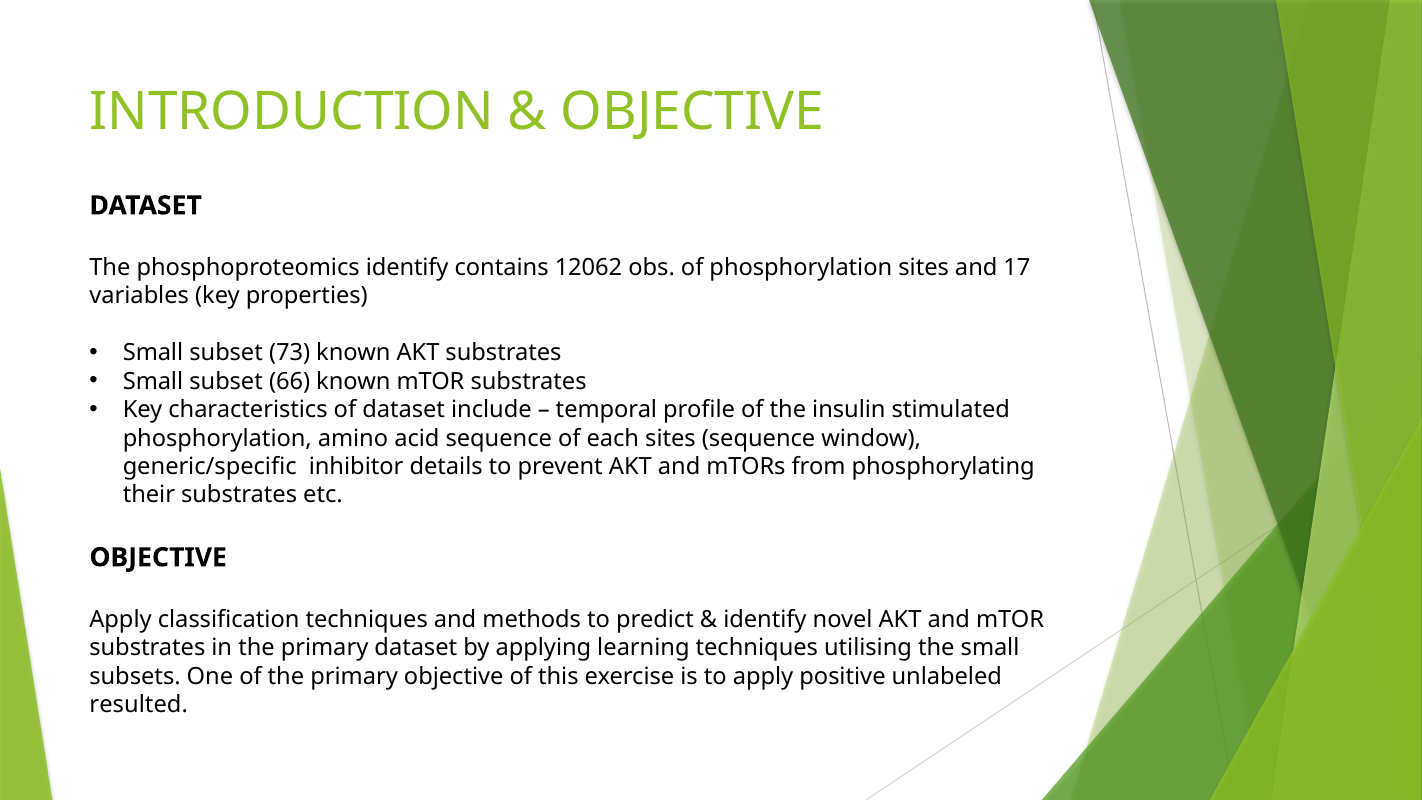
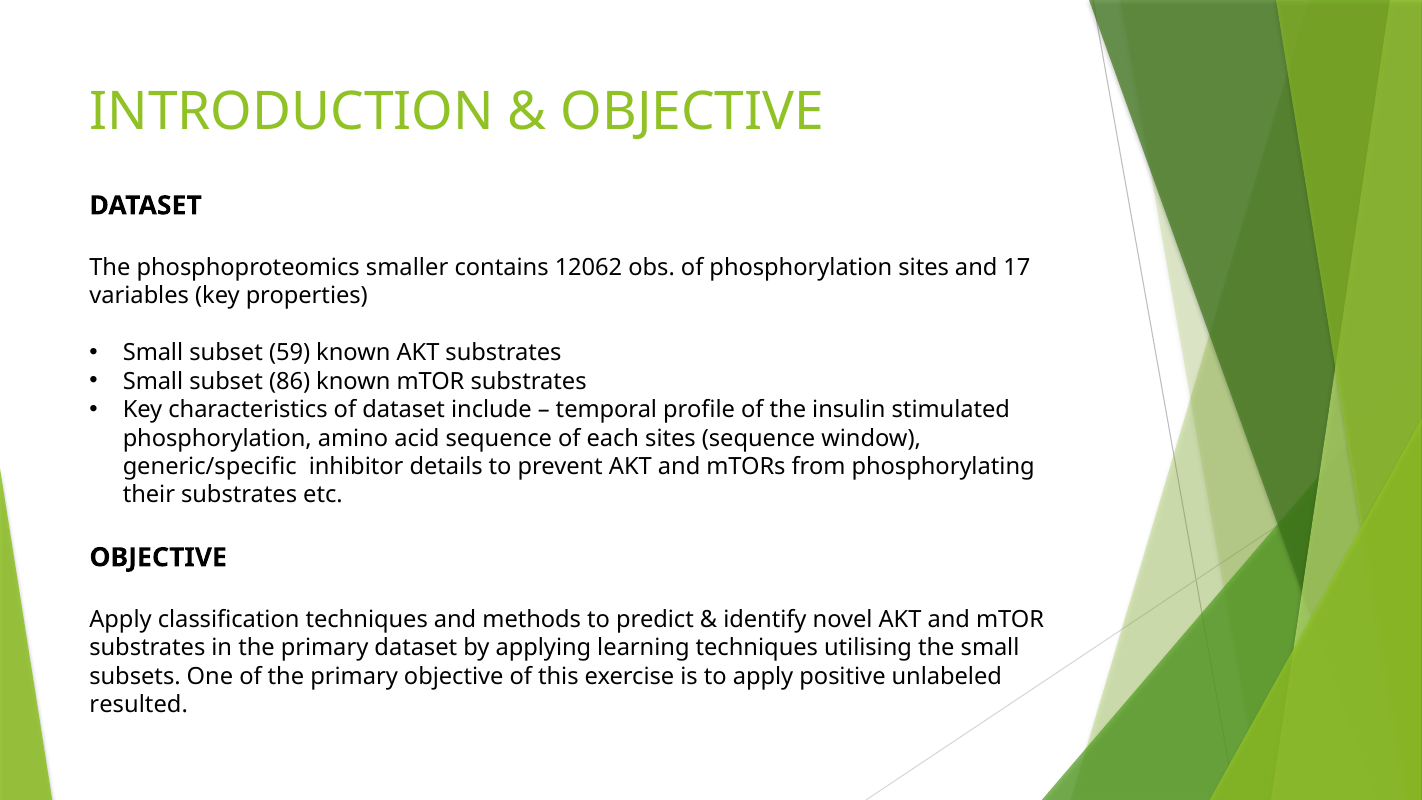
phosphoproteomics identify: identify -> smaller
73: 73 -> 59
66: 66 -> 86
